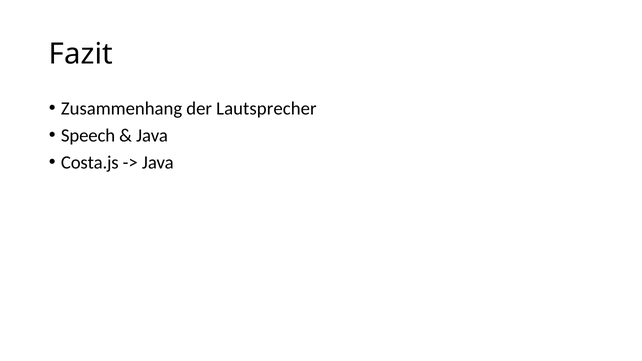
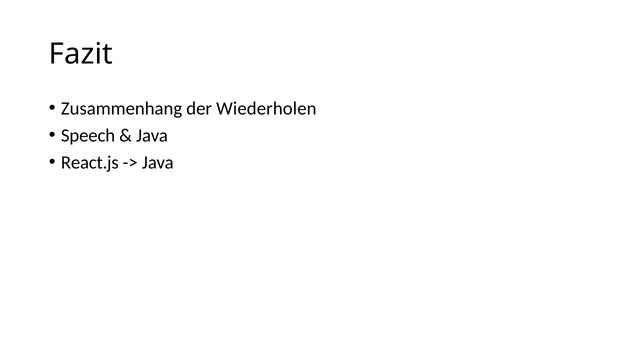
Lautsprecher: Lautsprecher -> Wiederholen
Costa.js: Costa.js -> React.js
